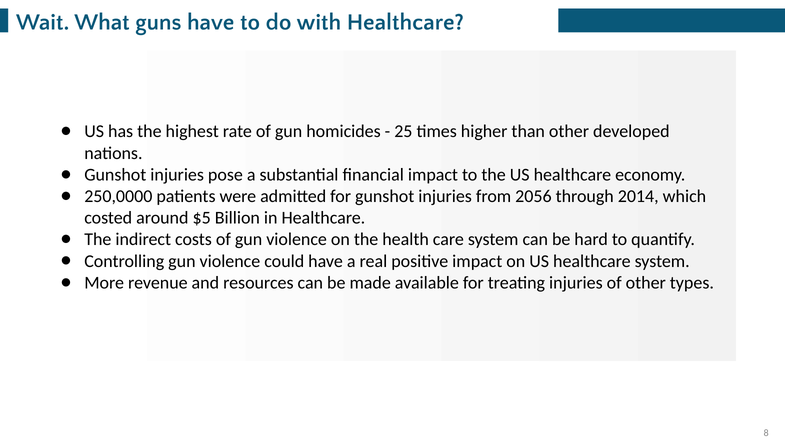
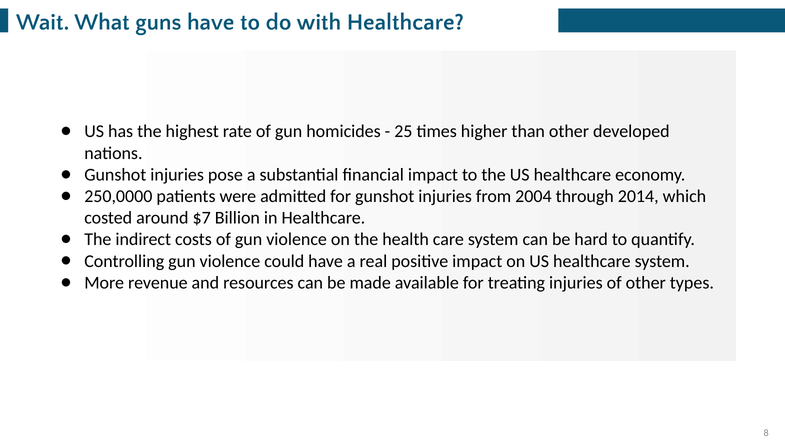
2056: 2056 -> 2004
$5: $5 -> $7
